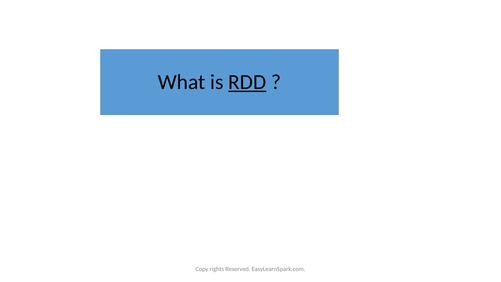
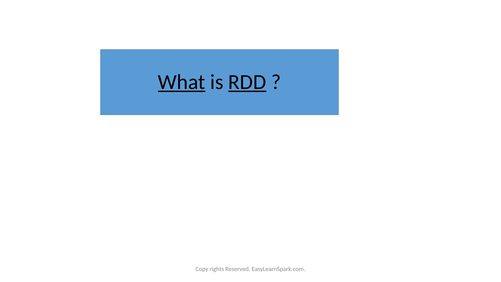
What underline: none -> present
